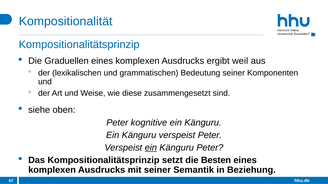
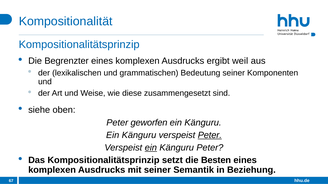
Graduellen: Graduellen -> Begrenzter
kognitive: kognitive -> geworfen
Peter at (210, 136) underline: none -> present
